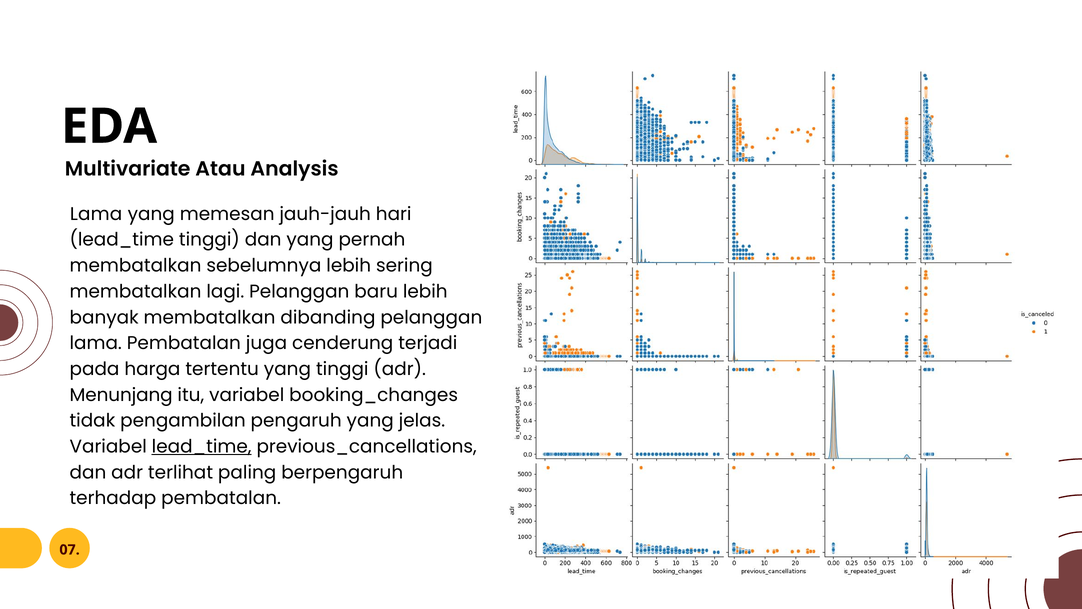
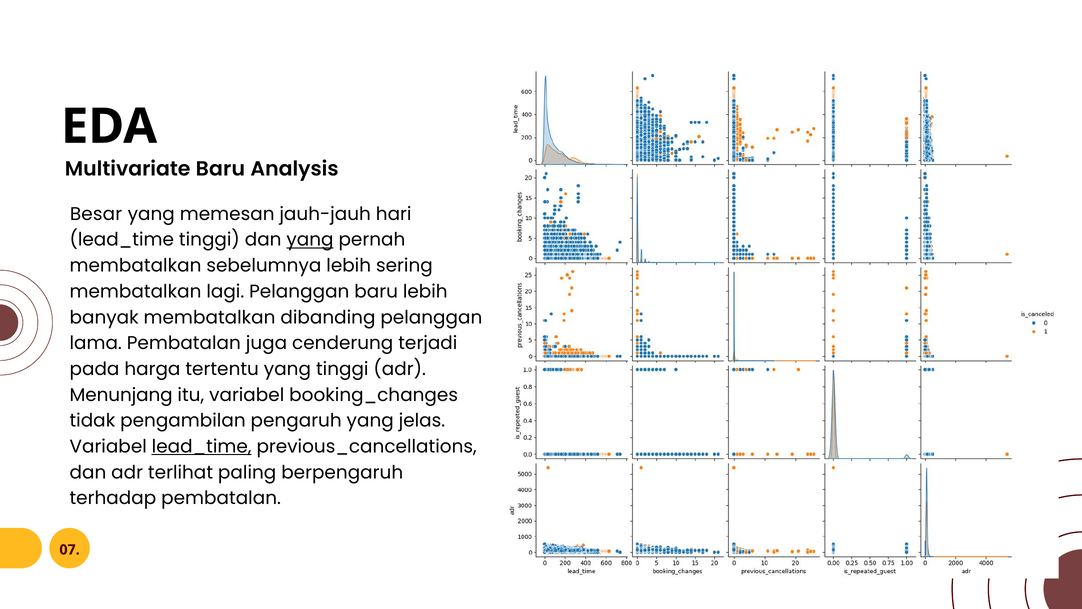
Multivariate Atau: Atau -> Baru
Lama at (96, 214): Lama -> Besar
yang at (310, 240) underline: none -> present
